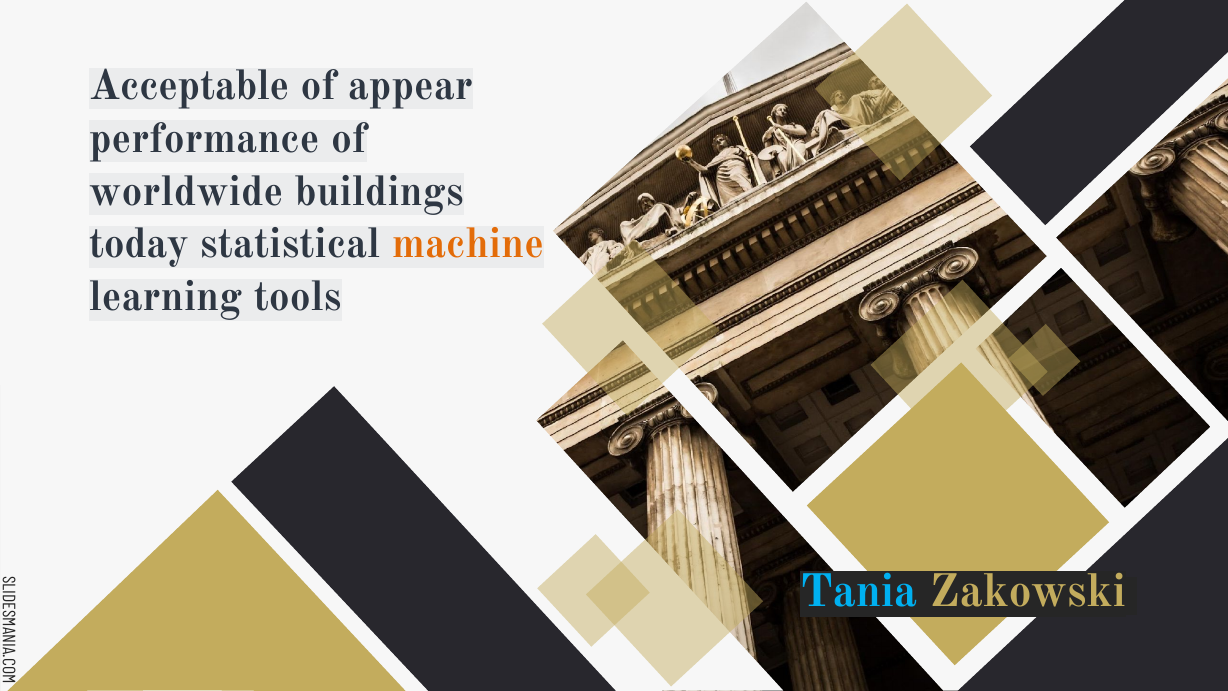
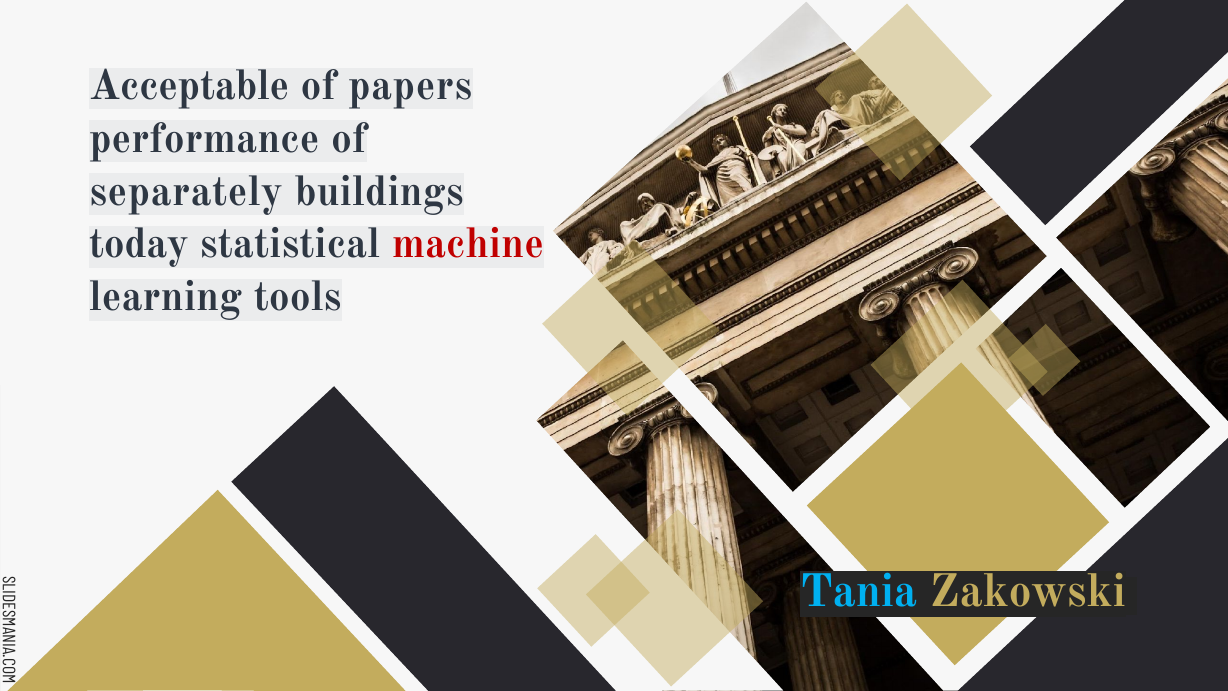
appear: appear -> papers
worldwide: worldwide -> separately
machine colour: orange -> red
